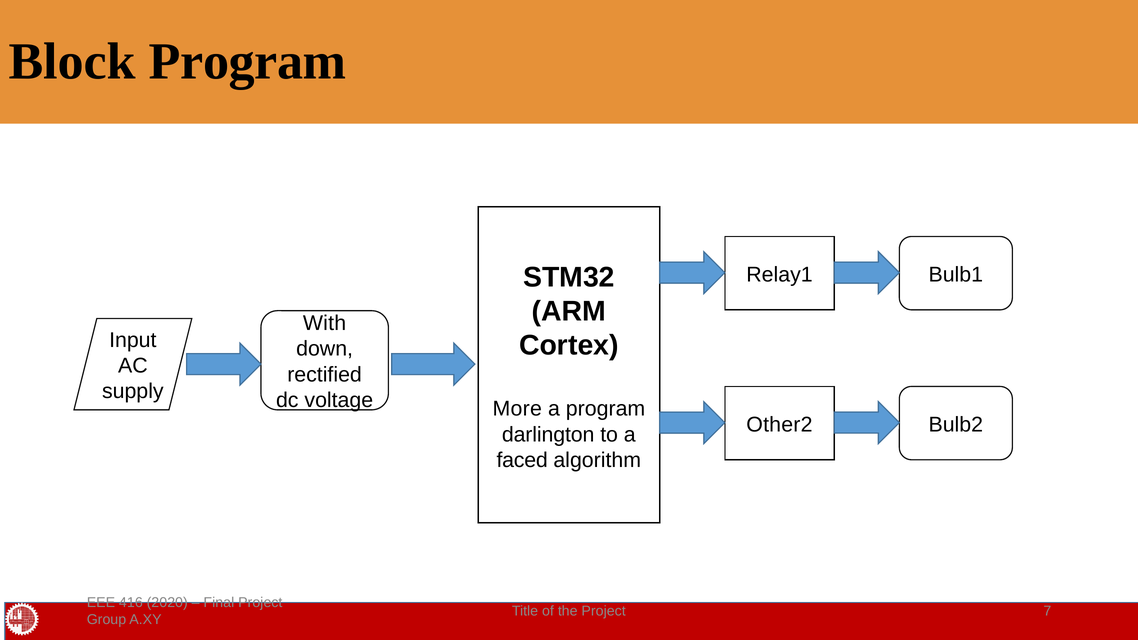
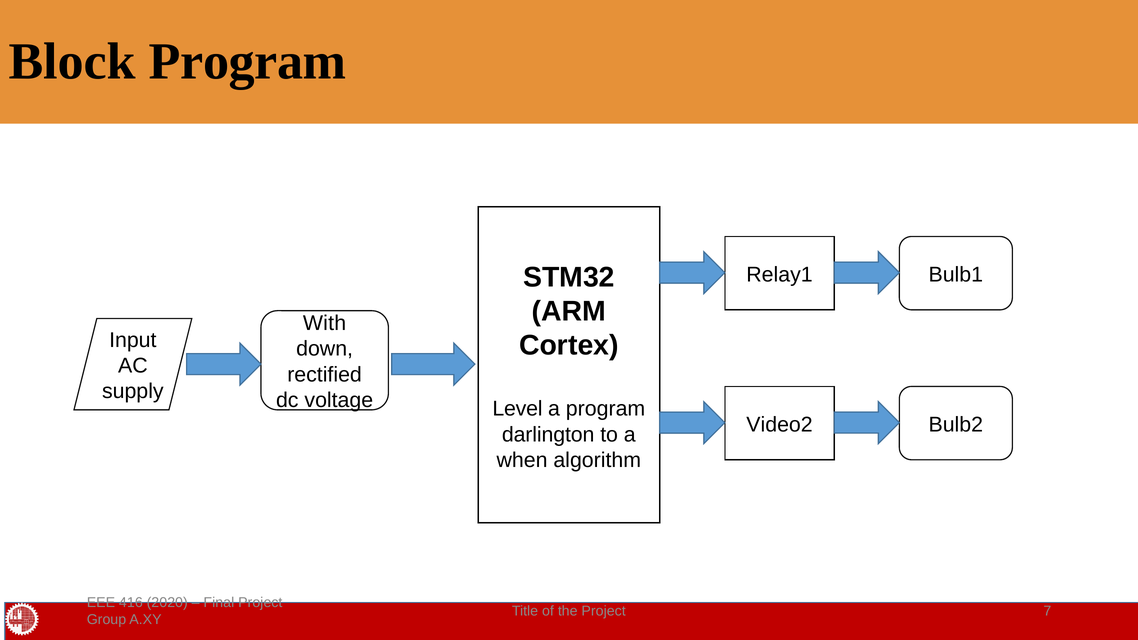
More: More -> Level
Other2: Other2 -> Video2
faced: faced -> when
